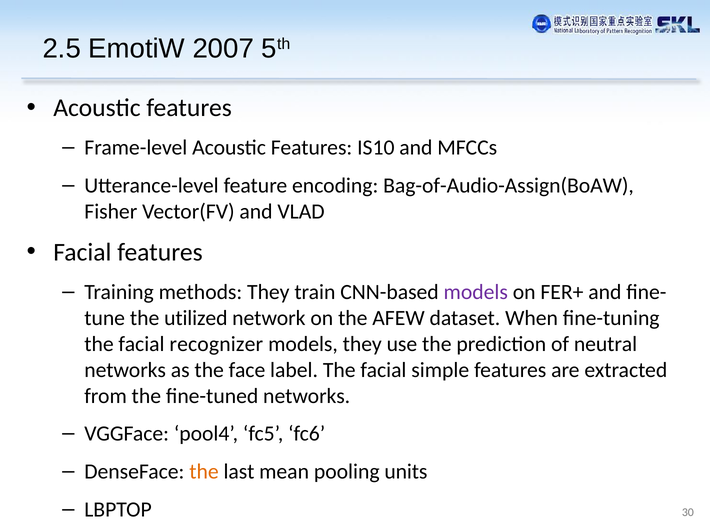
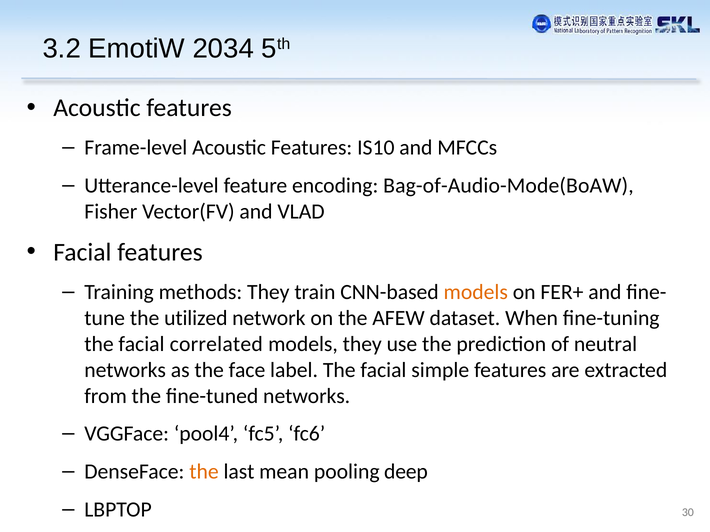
2.5: 2.5 -> 3.2
2007: 2007 -> 2034
Bag-of-Audio-Assign(BoAW: Bag-of-Audio-Assign(BoAW -> Bag-of-Audio-Mode(BoAW
models at (476, 292) colour: purple -> orange
recognizer: recognizer -> correlated
units: units -> deep
